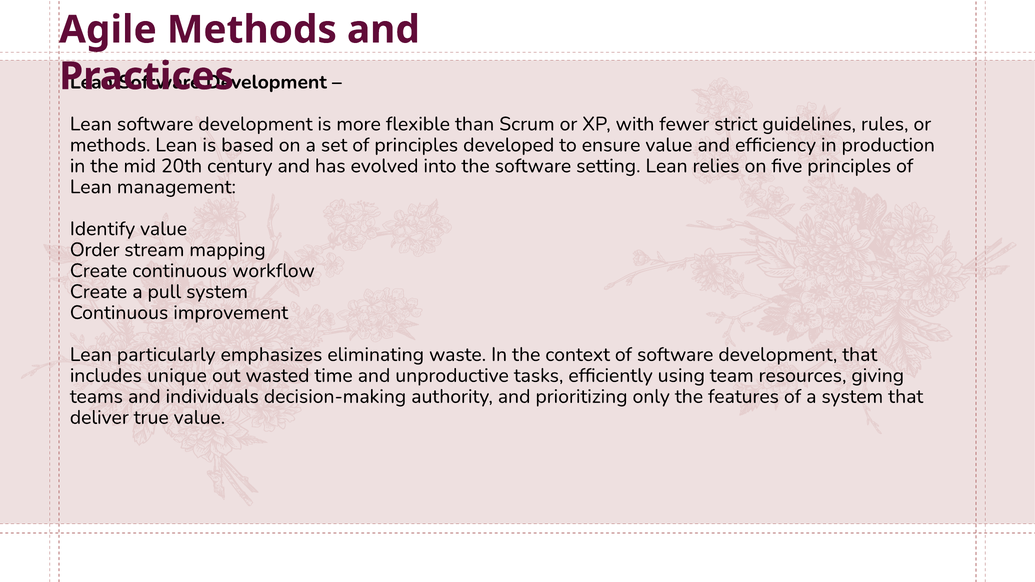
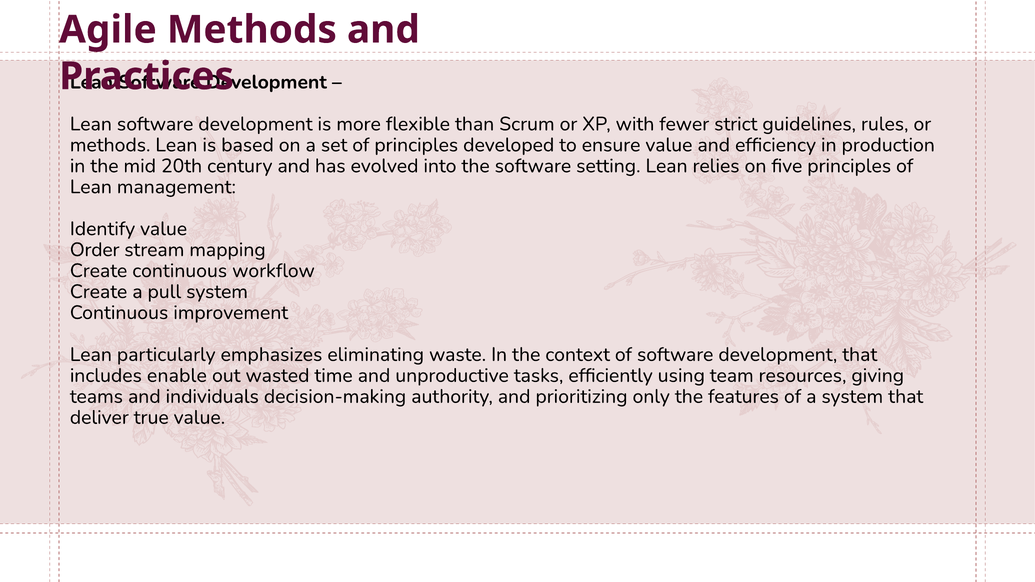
unique: unique -> enable
